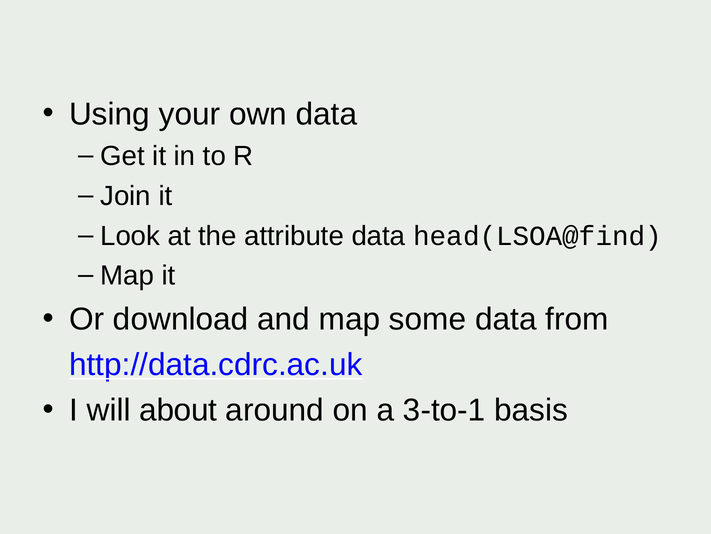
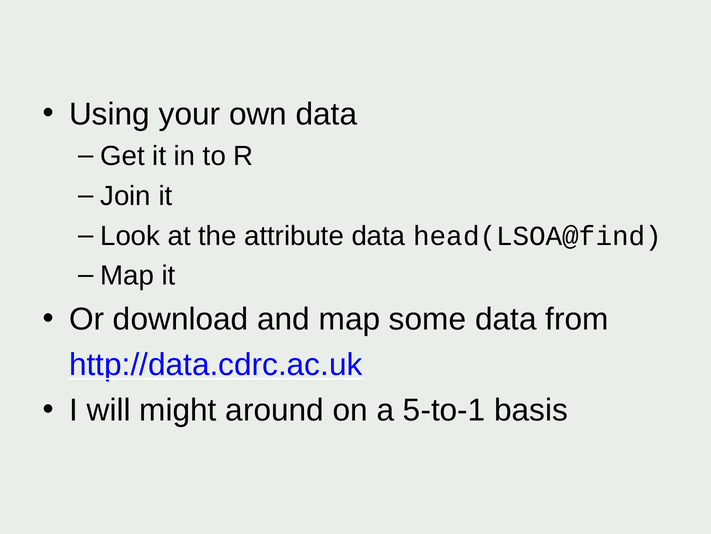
about: about -> might
3-to-1: 3-to-1 -> 5-to-1
